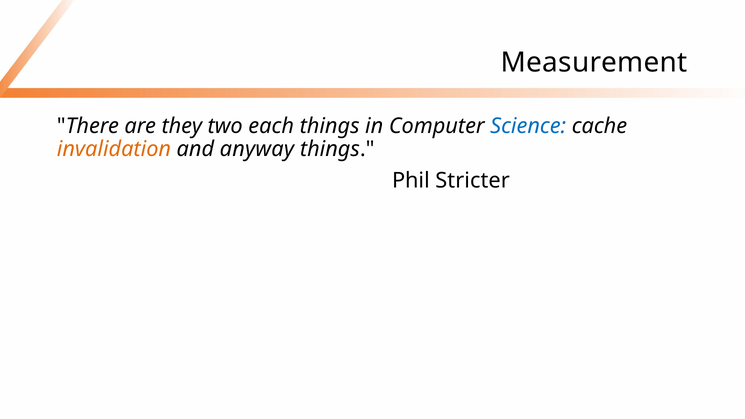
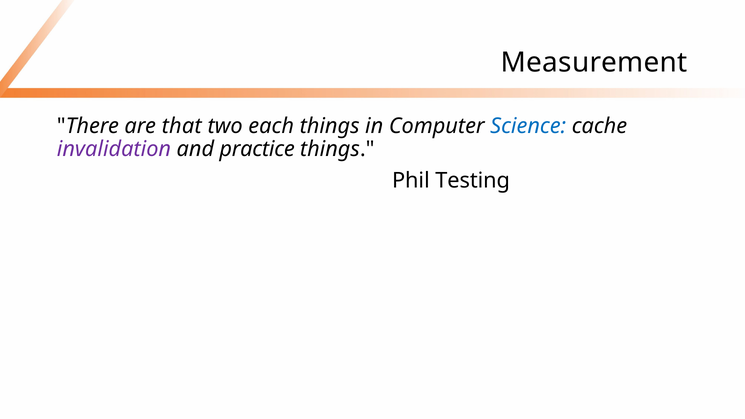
they: they -> that
invalidation colour: orange -> purple
anyway: anyway -> practice
Stricter: Stricter -> Testing
